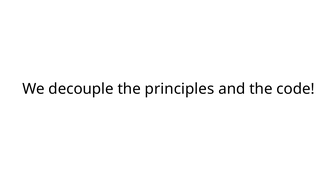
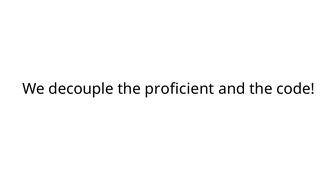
principles: principles -> proficient
